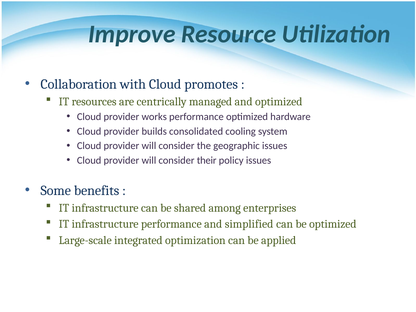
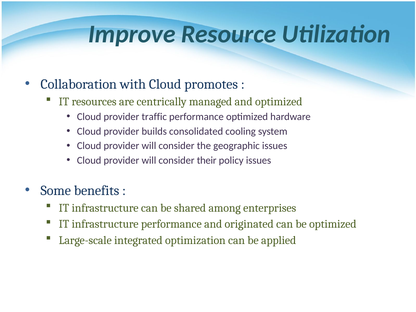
works: works -> traffic
simplified: simplified -> originated
